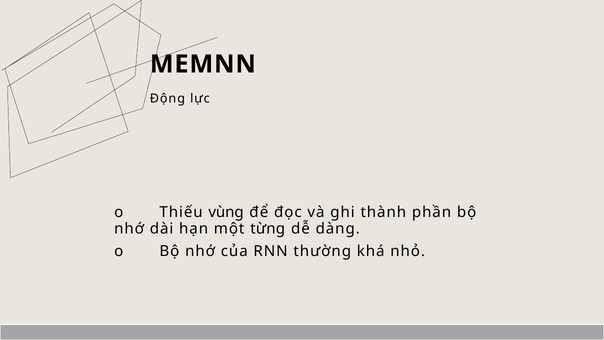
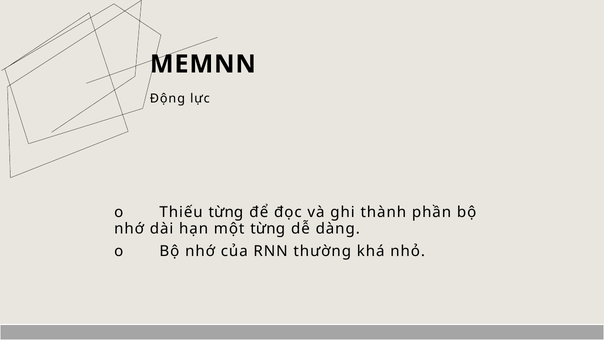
Thiếu vùng: vùng -> từng
